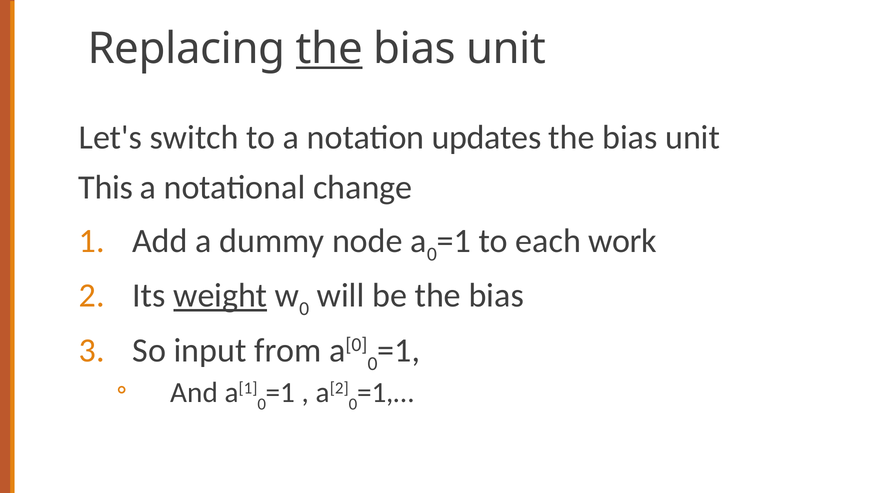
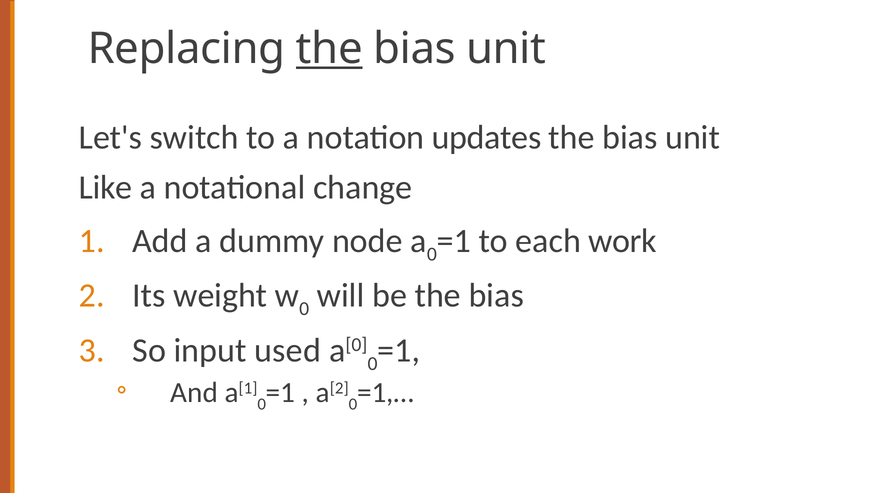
This: This -> Like
weight underline: present -> none
from: from -> used
